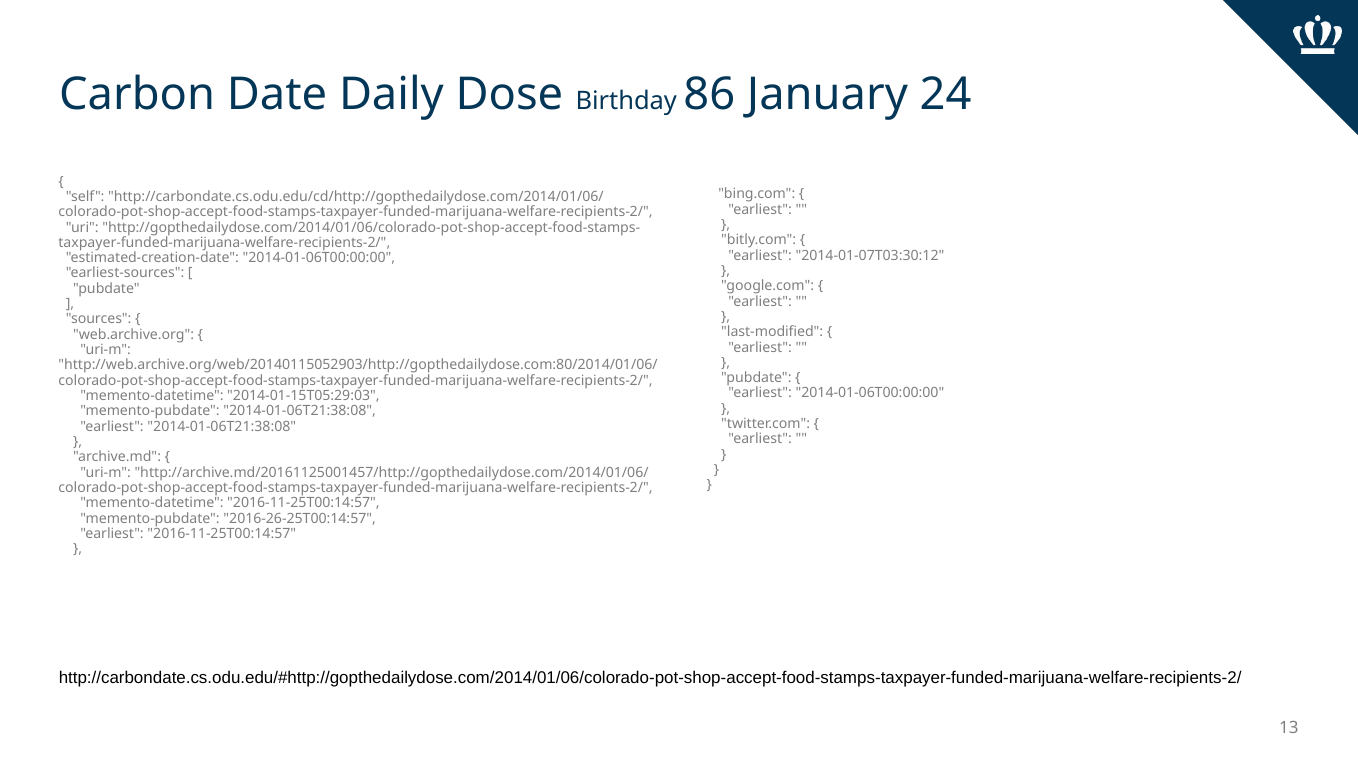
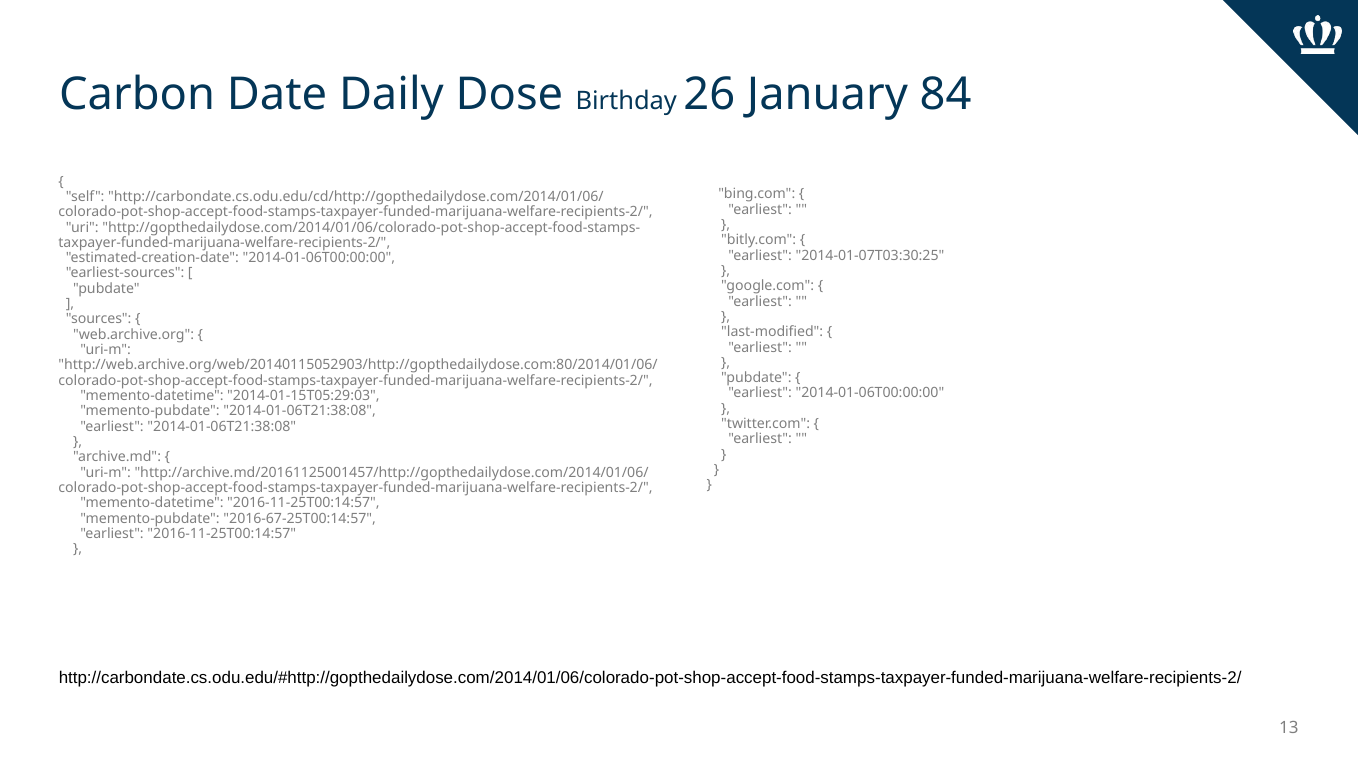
86: 86 -> 26
24: 24 -> 84
2014-01-07T03:30:12: 2014-01-07T03:30:12 -> 2014-01-07T03:30:25
2016-26-25T00:14:57: 2016-26-25T00:14:57 -> 2016-67-25T00:14:57
